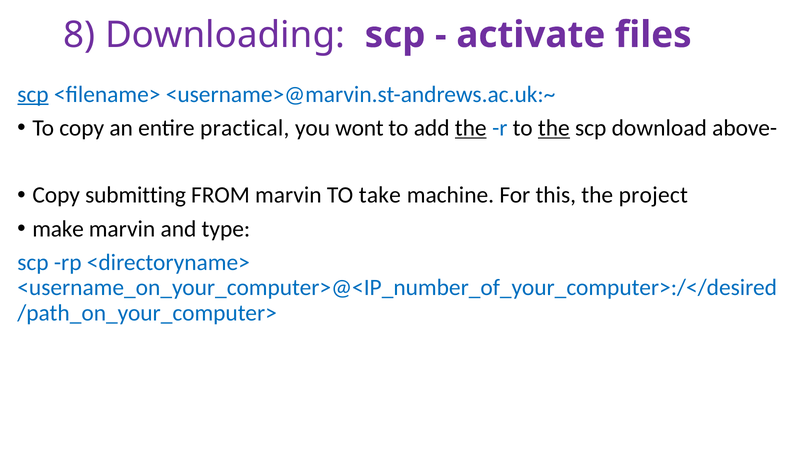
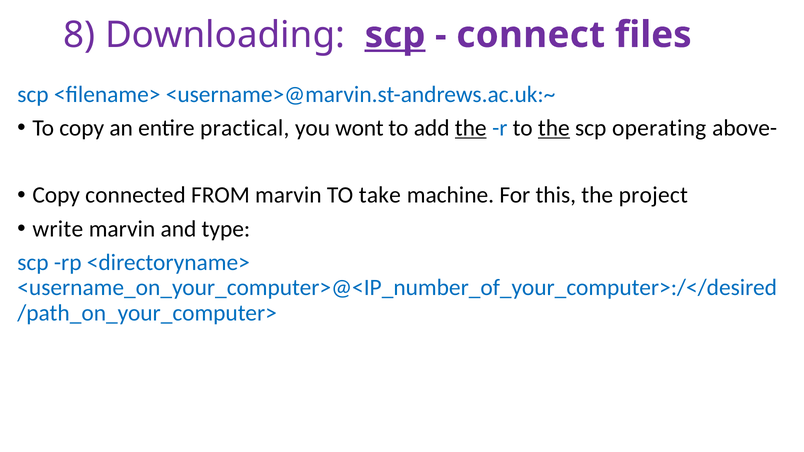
scp at (395, 35) underline: none -> present
activate: activate -> connect
scp at (33, 94) underline: present -> none
download: download -> operating
submitting: submitting -> connected
make: make -> write
